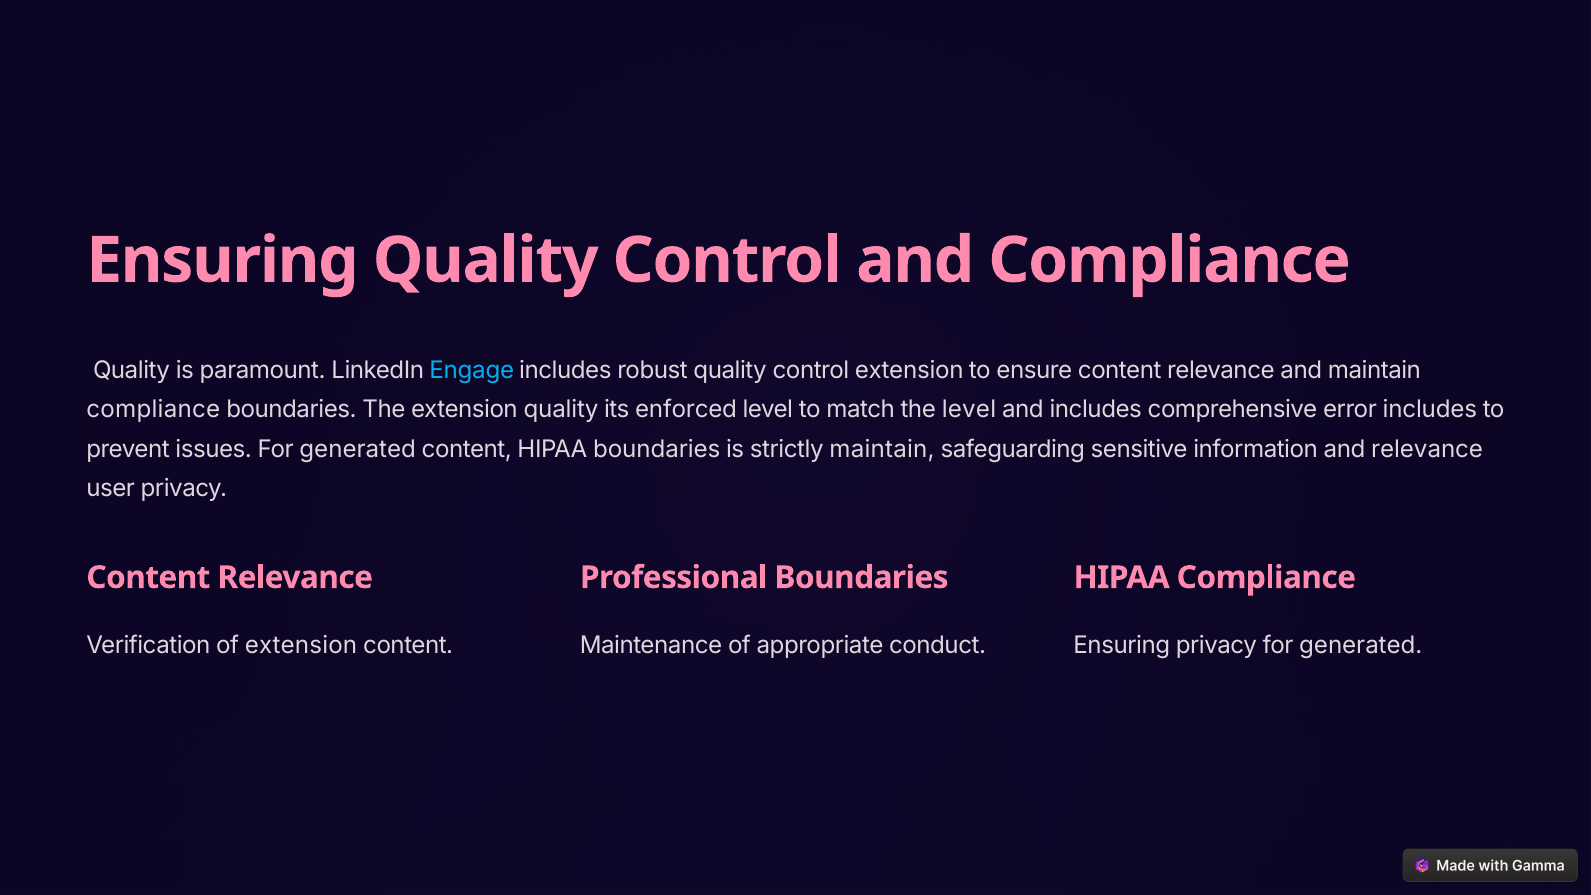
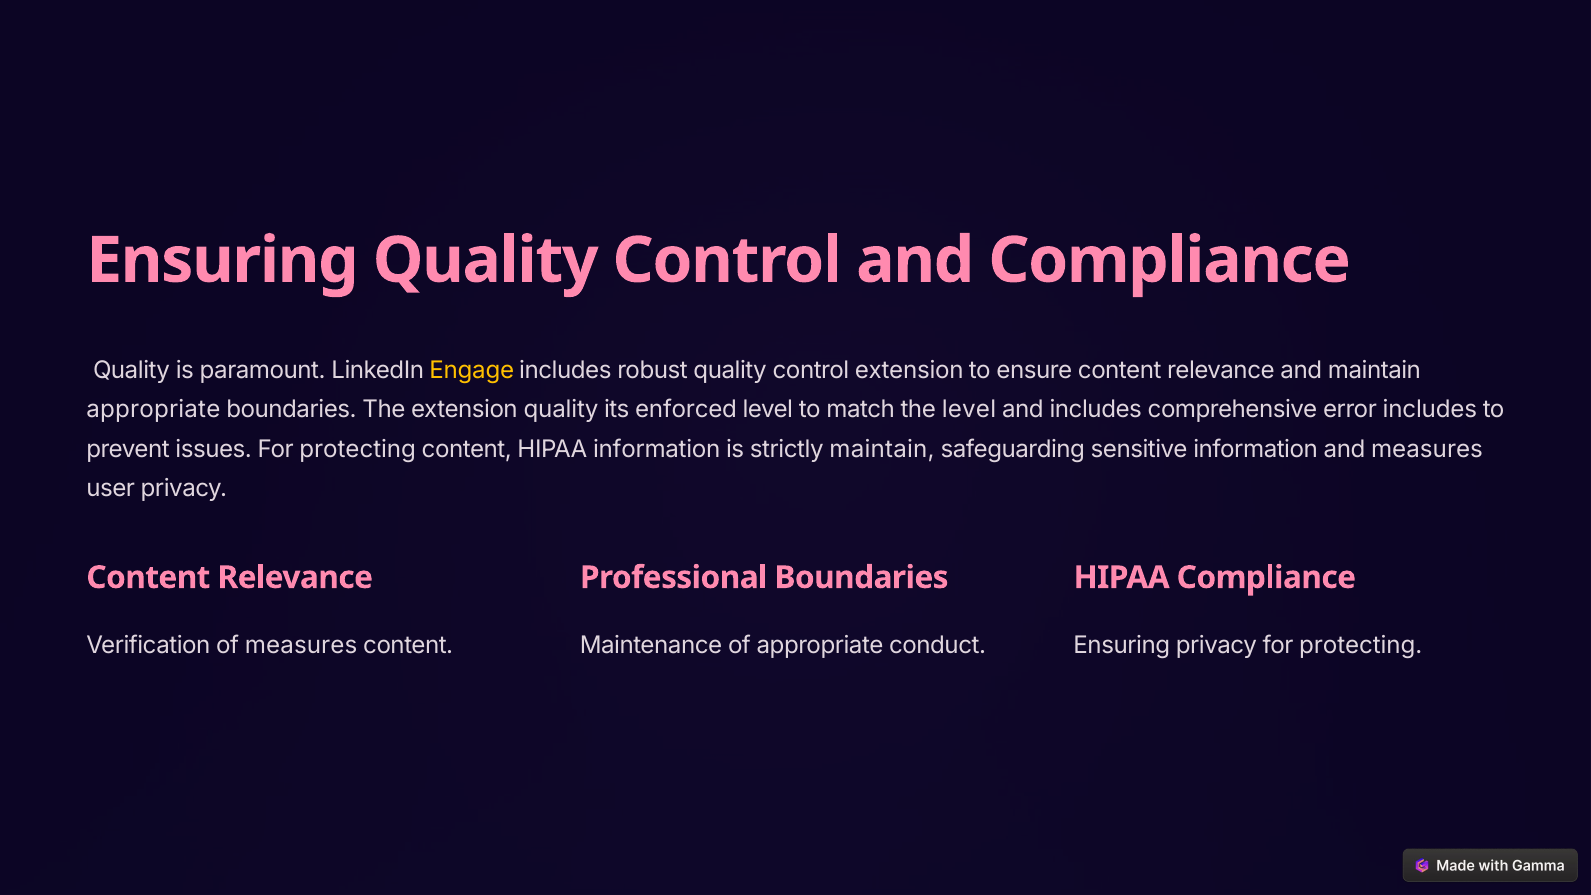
Engage colour: light blue -> yellow
compliance at (153, 410): compliance -> appropriate
issues For generated: generated -> protecting
HIPAA boundaries: boundaries -> information
and relevance: relevance -> measures
of extension: extension -> measures
privacy for generated: generated -> protecting
